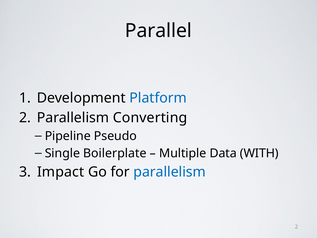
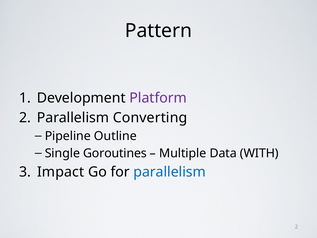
Parallel: Parallel -> Pattern
Platform colour: blue -> purple
Pseudo: Pseudo -> Outline
Boilerplate: Boilerplate -> Goroutines
